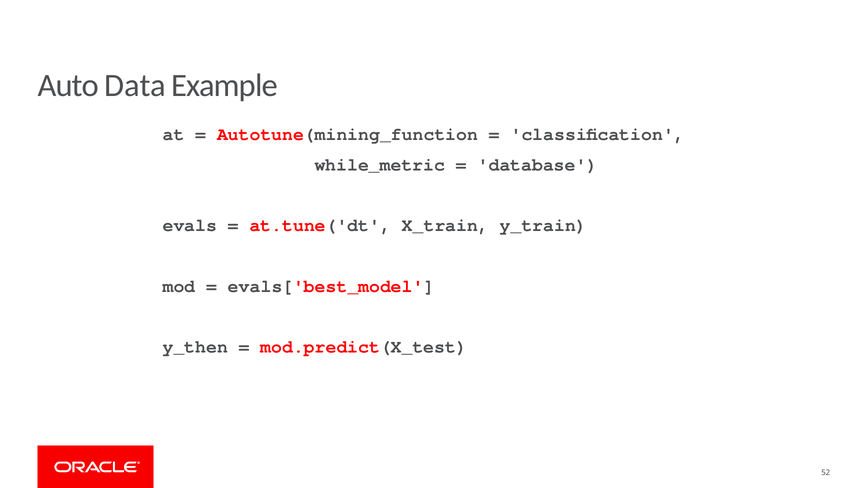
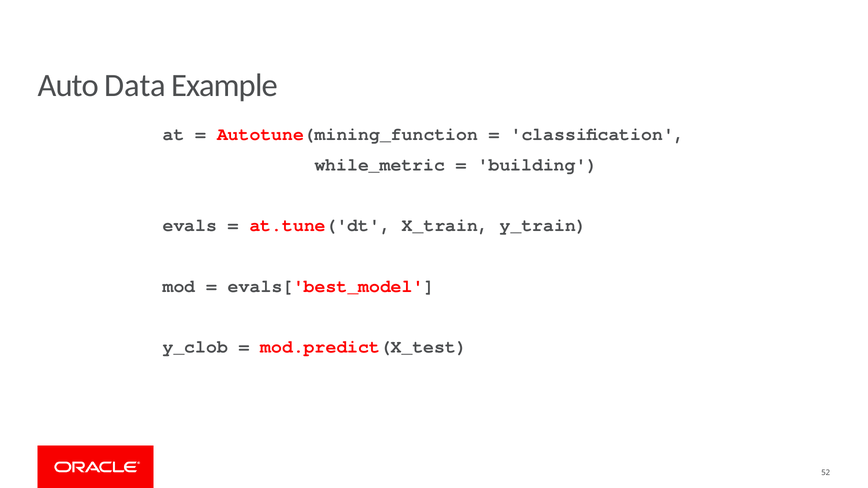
database: database -> building
y_then: y_then -> y_clob
